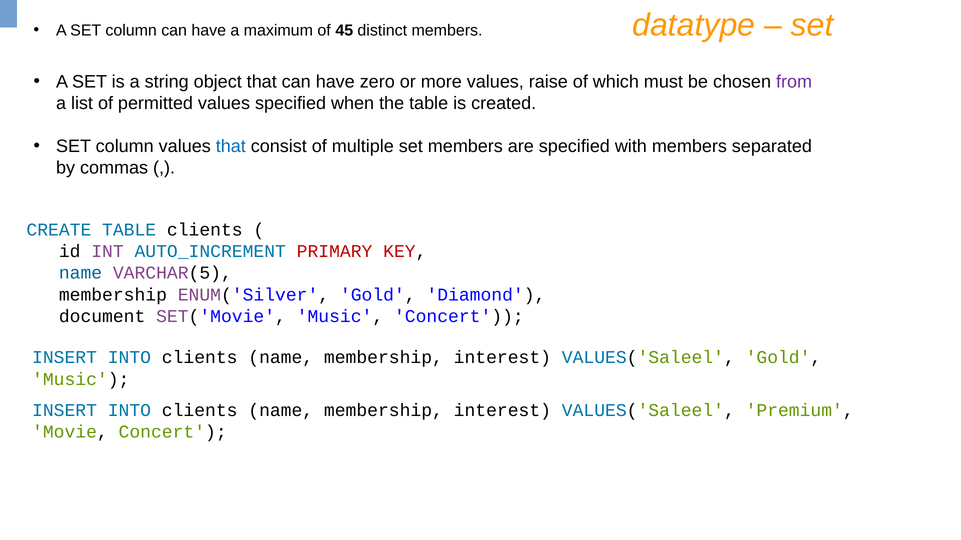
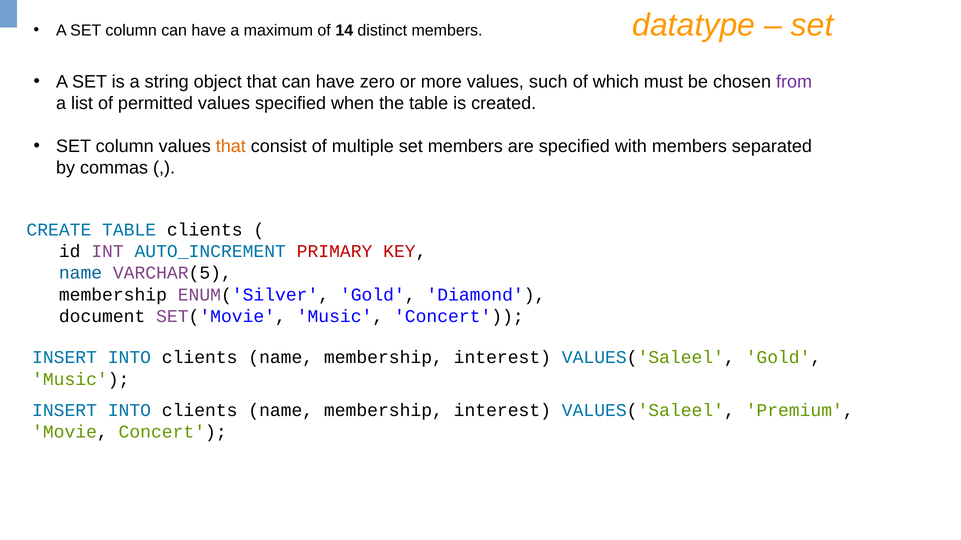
45: 45 -> 14
raise: raise -> such
that at (231, 147) colour: blue -> orange
